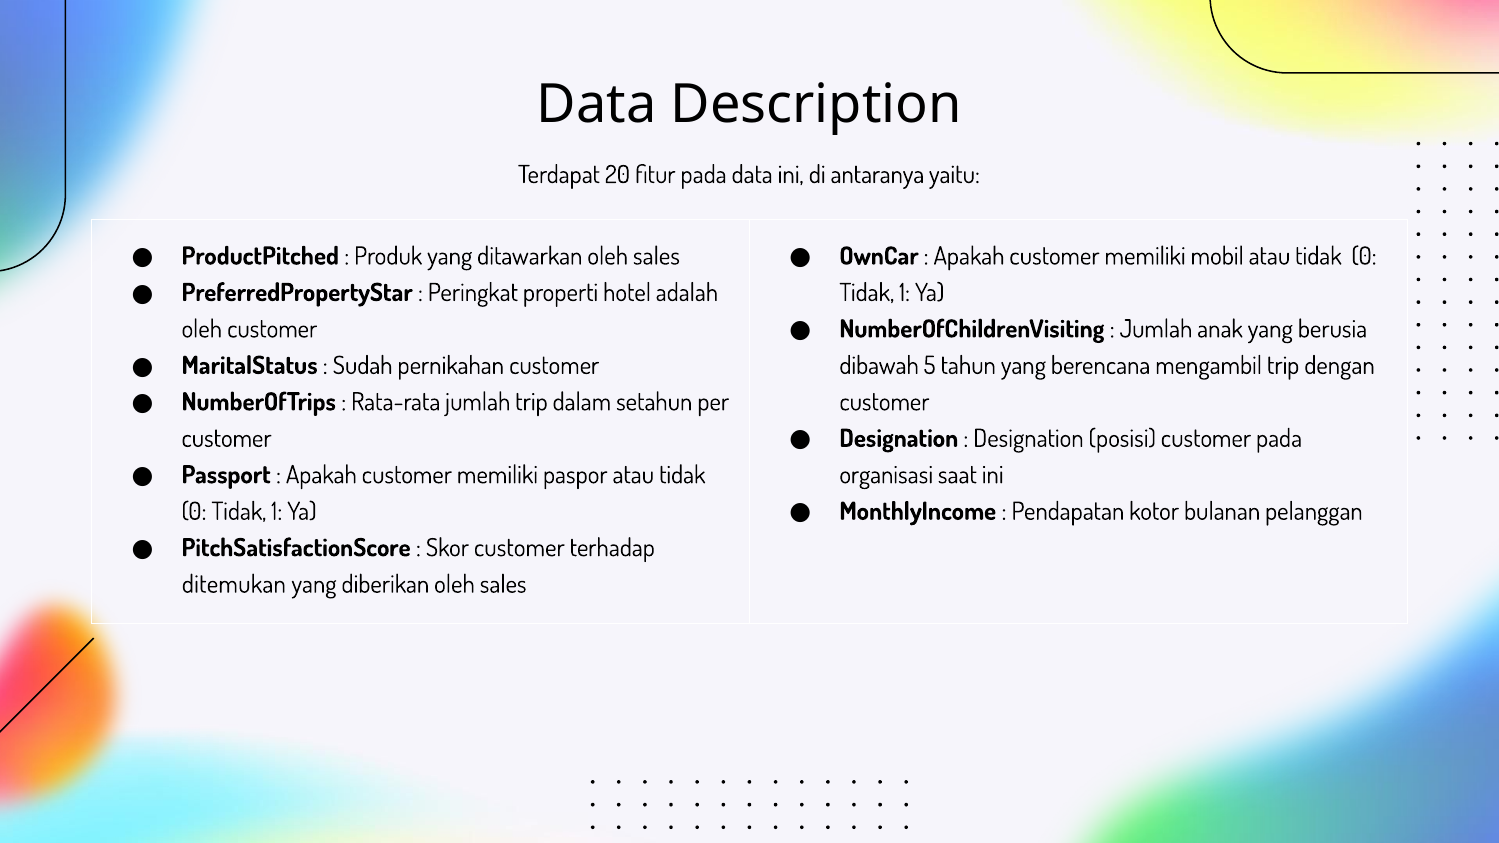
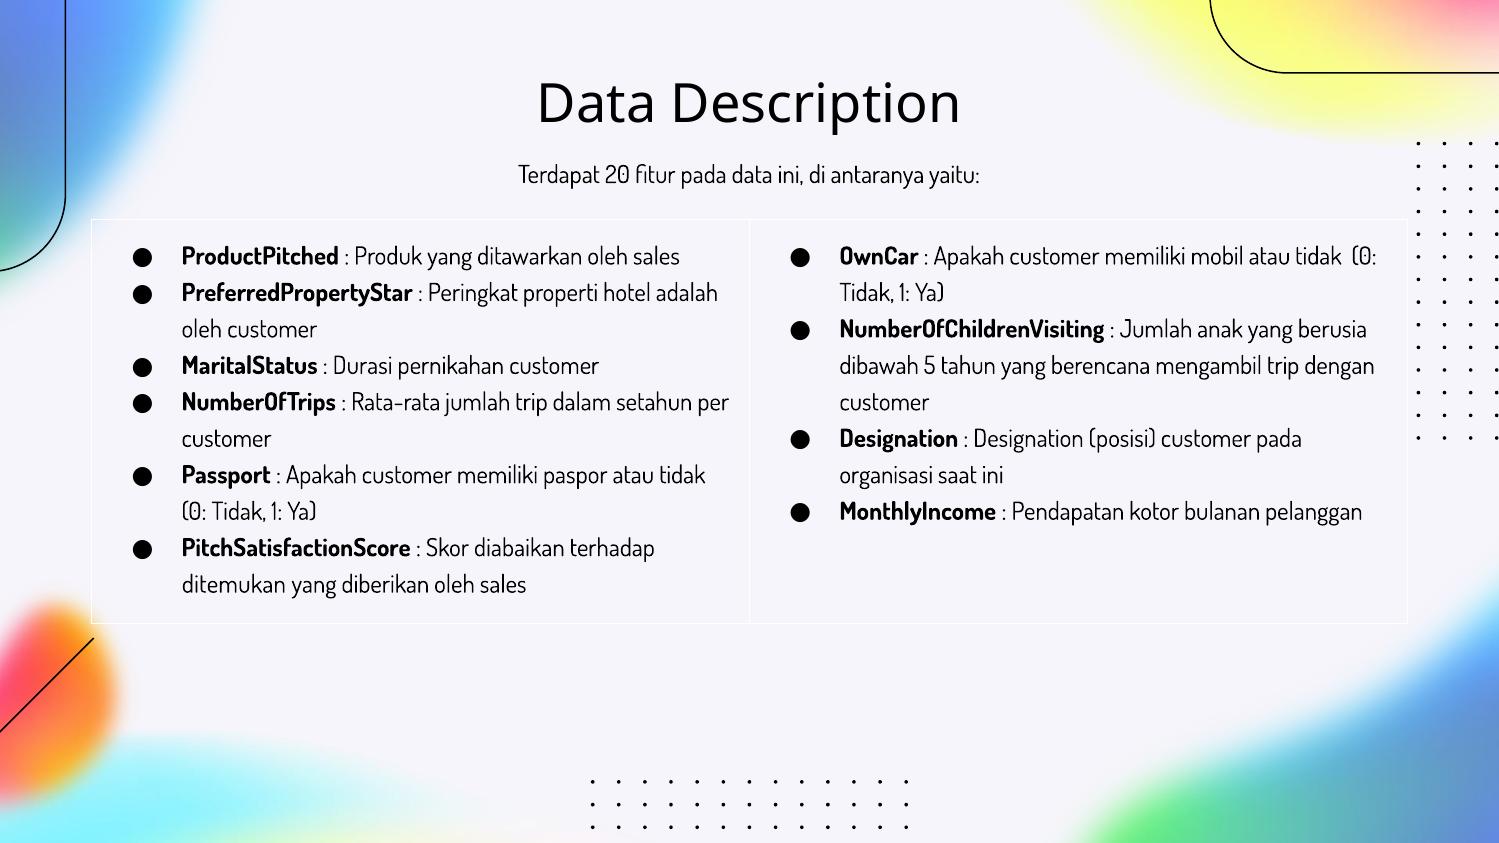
Sudah: Sudah -> Durasi
Skor customer: customer -> diabaikan
